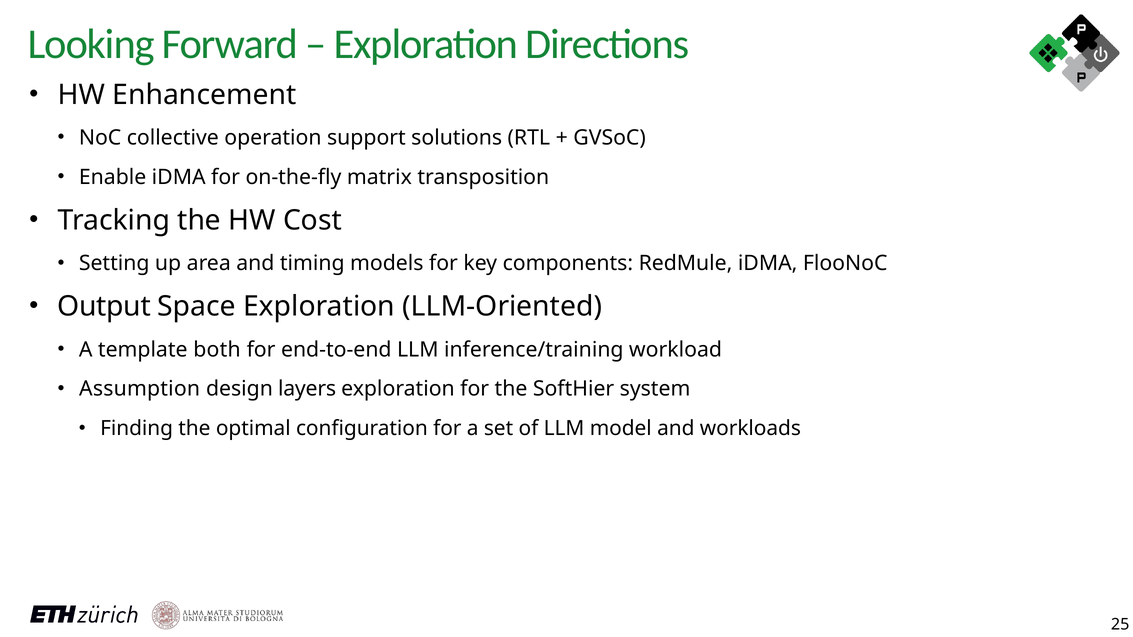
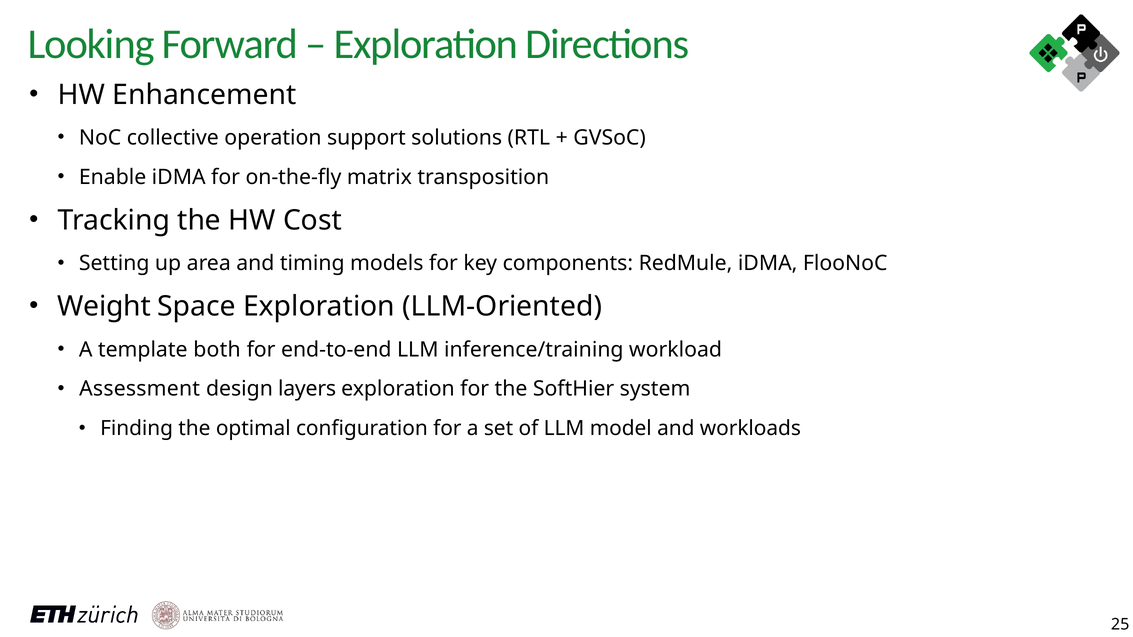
Output: Output -> Weight
Assumption: Assumption -> Assessment
